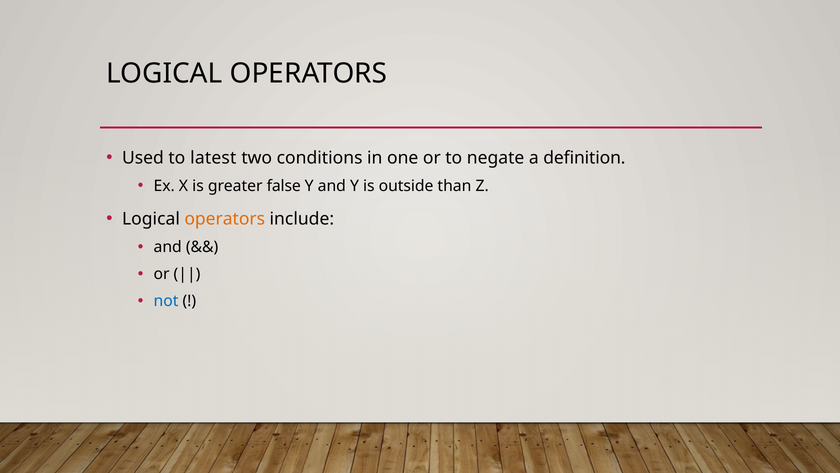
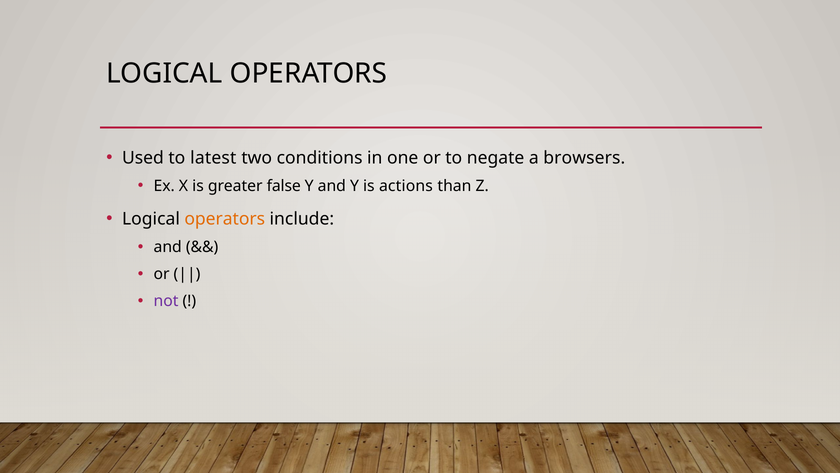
definition: definition -> browsers
outside: outside -> actions
not colour: blue -> purple
